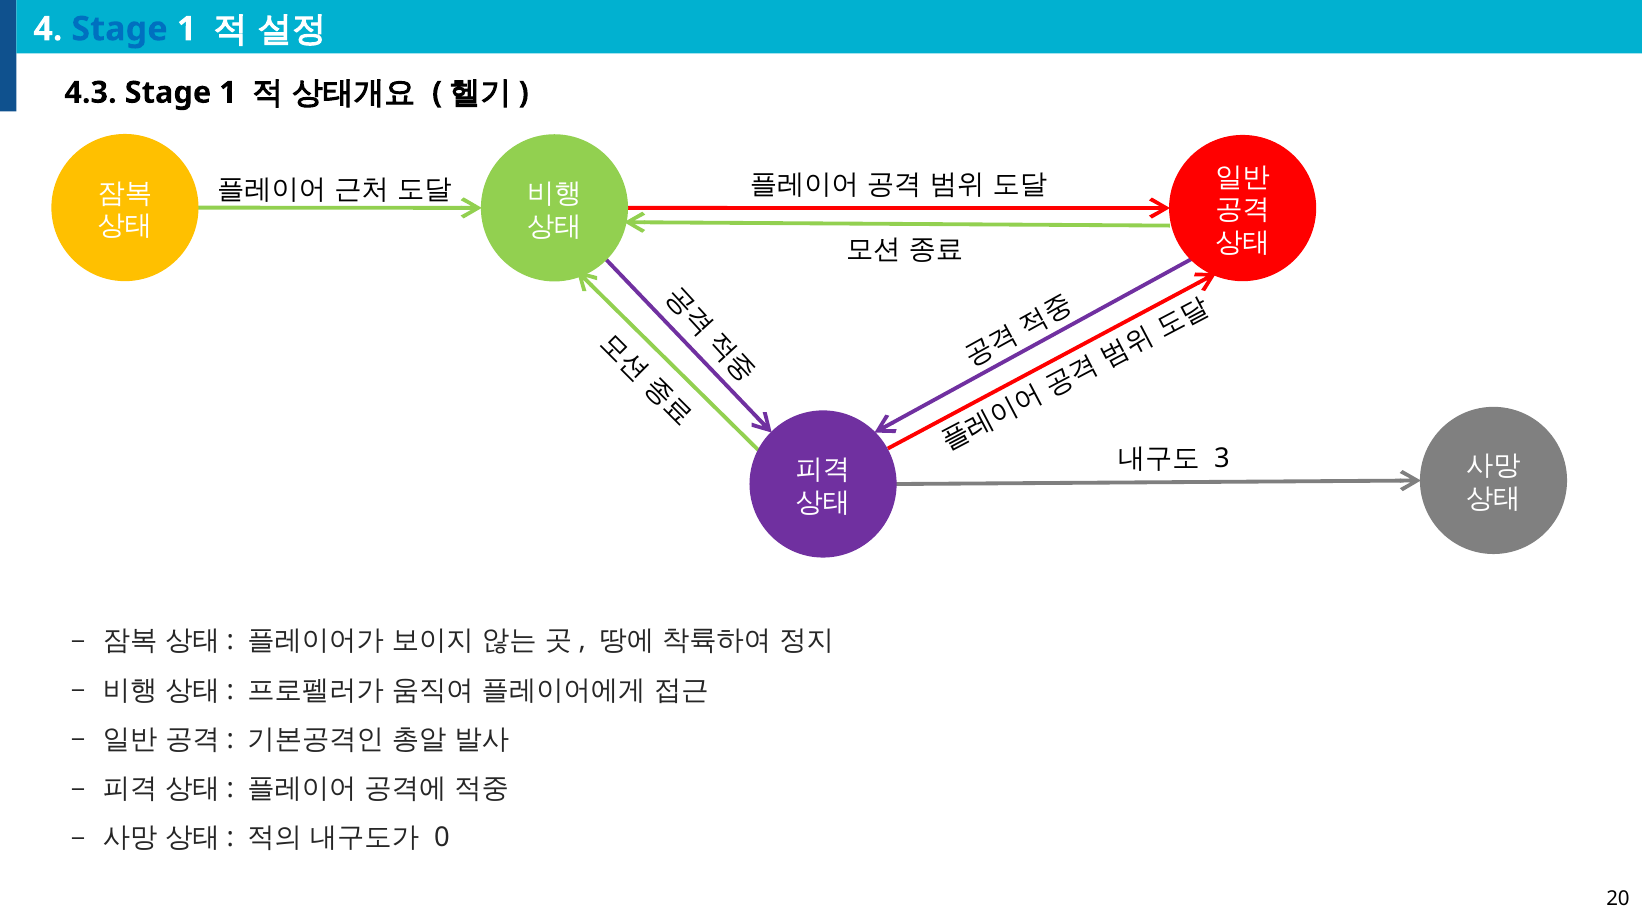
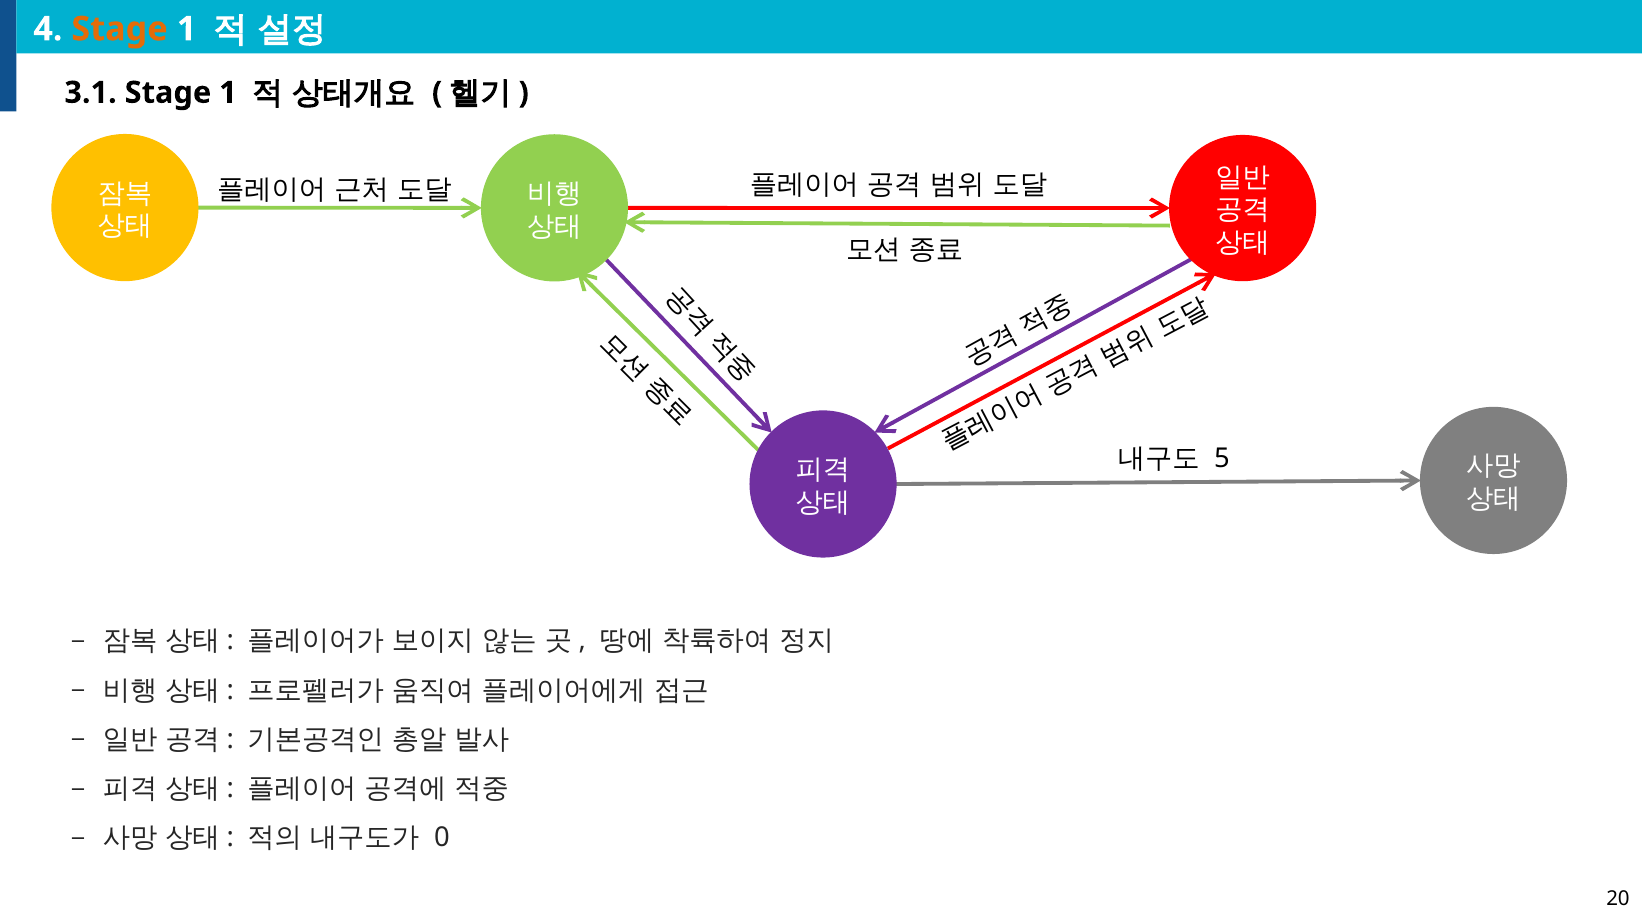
Stage at (120, 29) colour: blue -> orange
4.3: 4.3 -> 3.1
3: 3 -> 5
